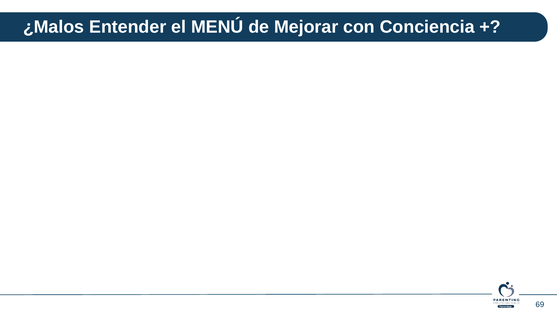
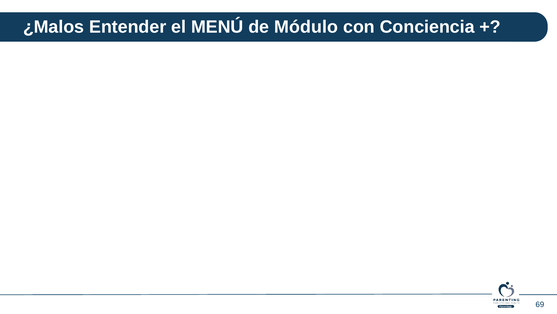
Mejorar: Mejorar -> Módulo
